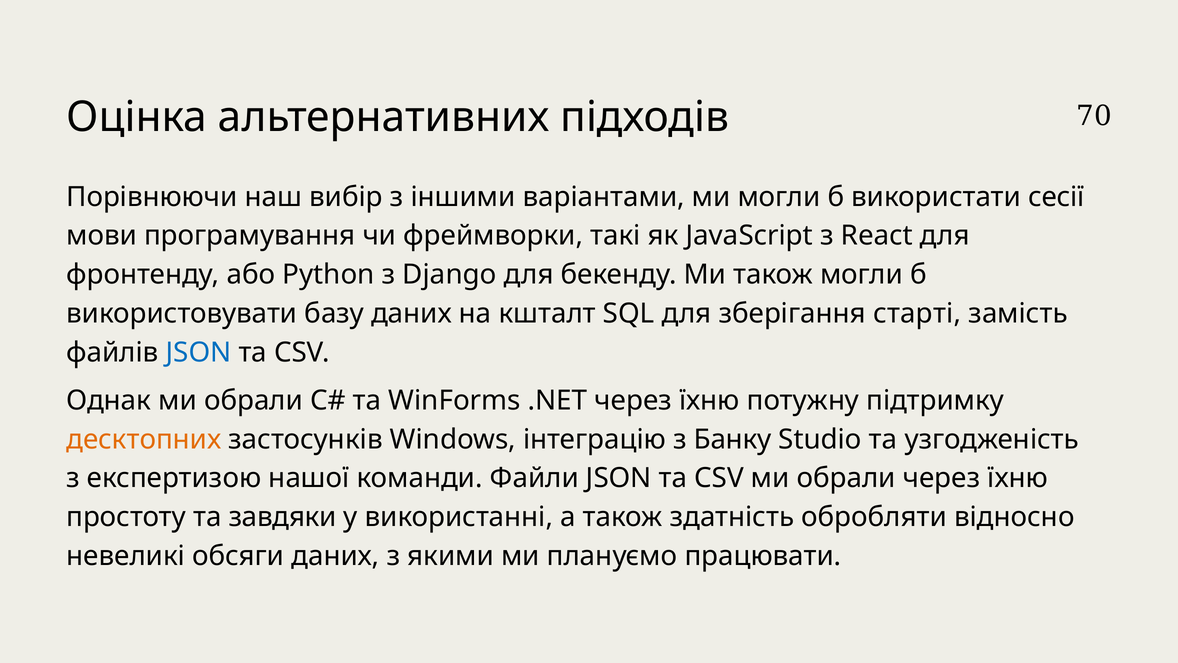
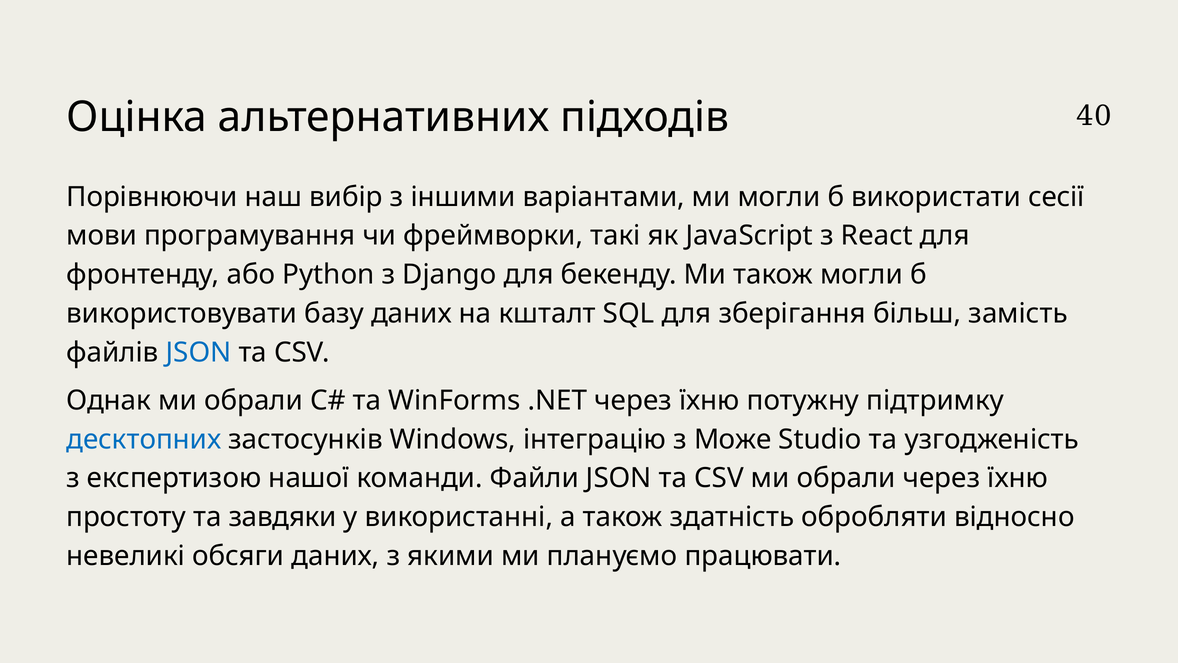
70: 70 -> 40
старті: старті -> більш
десктопних colour: orange -> blue
Банку: Банку -> Може
